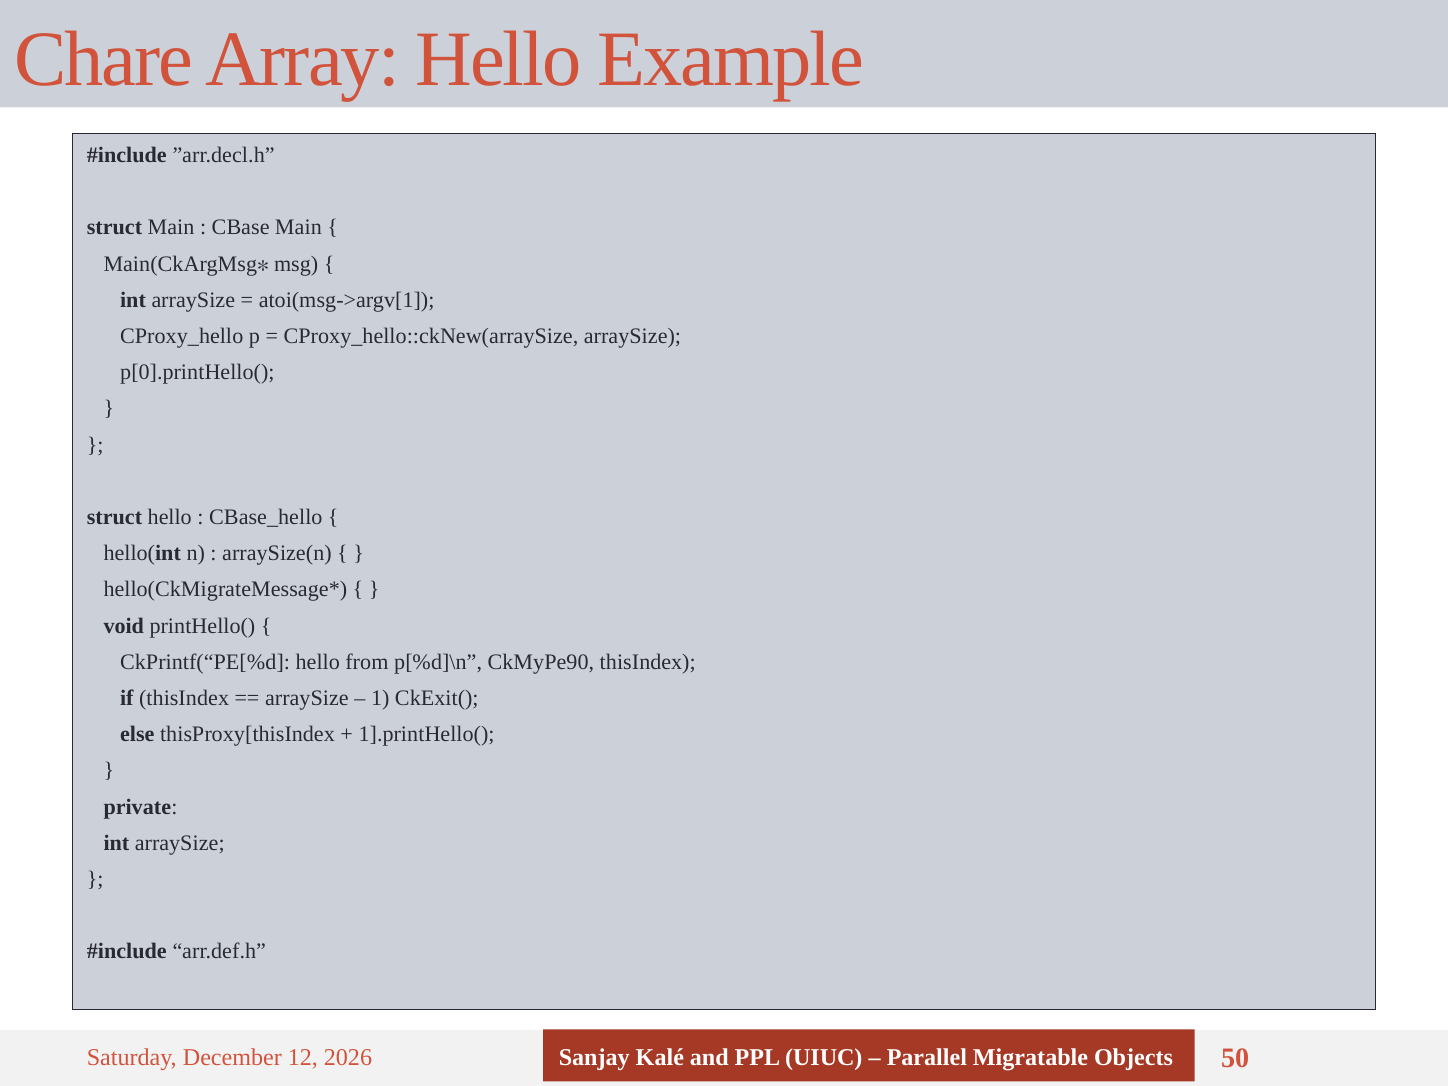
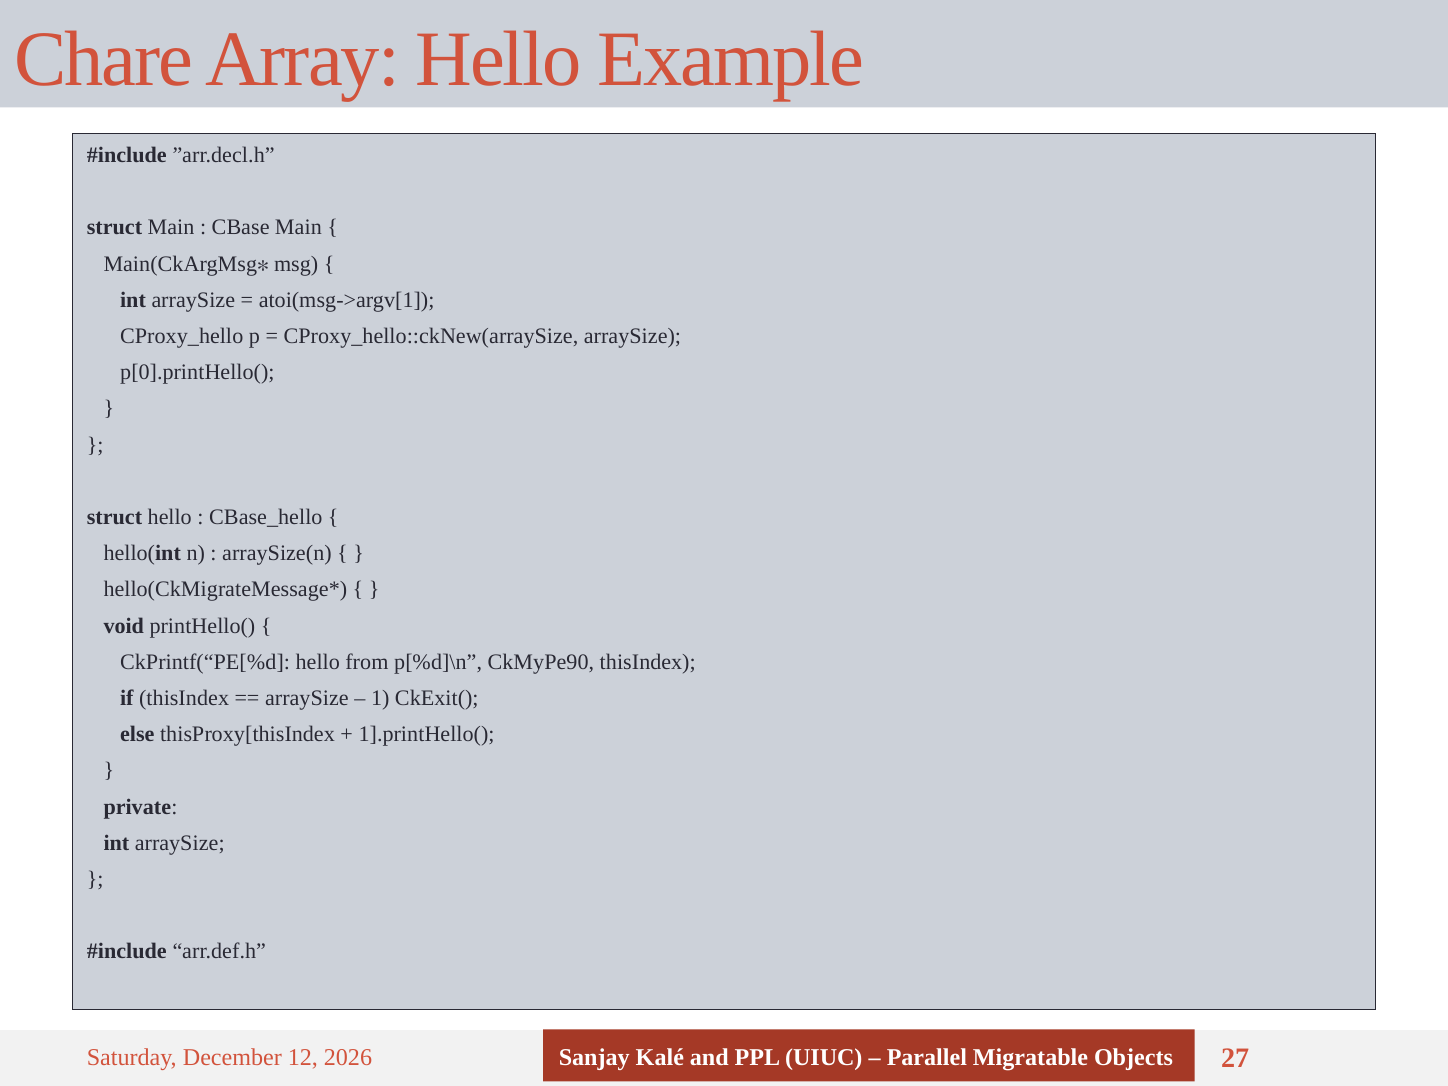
50: 50 -> 27
